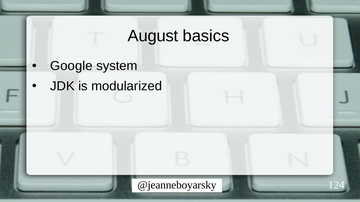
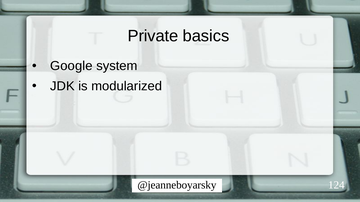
August: August -> Private
